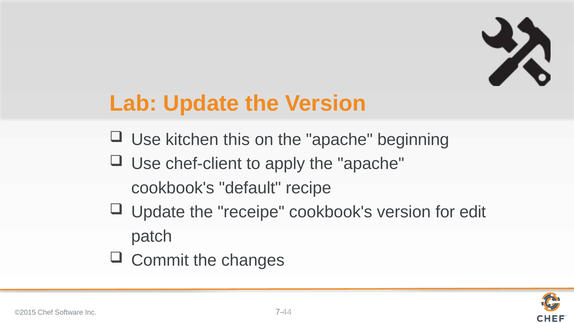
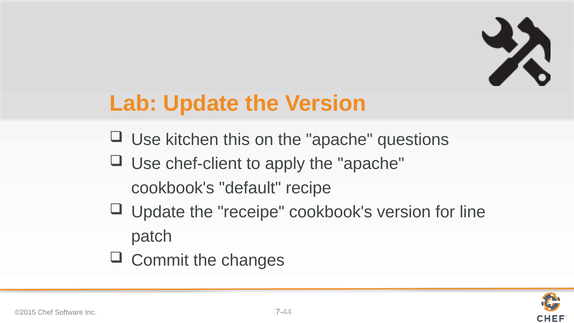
beginning: beginning -> questions
edit: edit -> line
